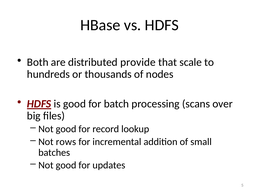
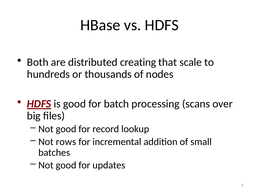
provide: provide -> creating
